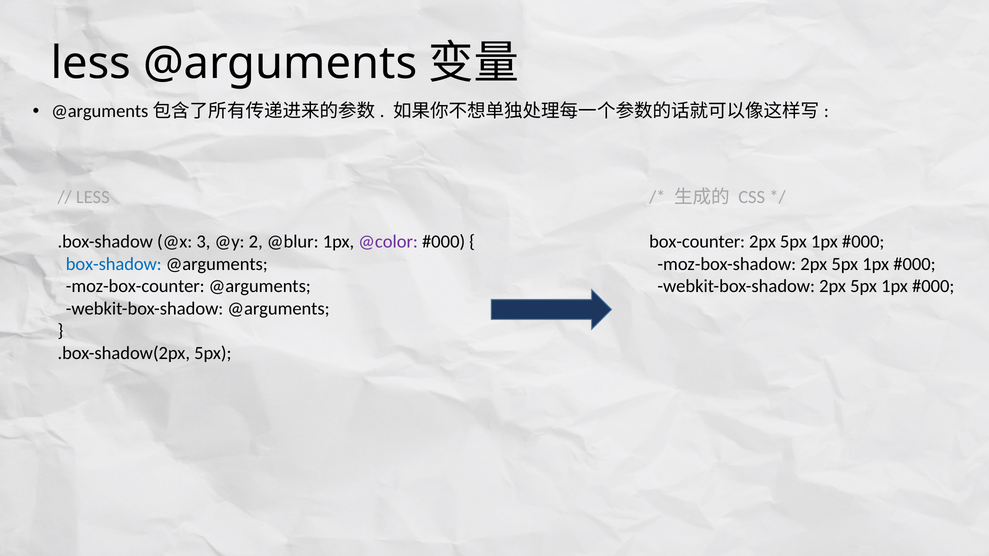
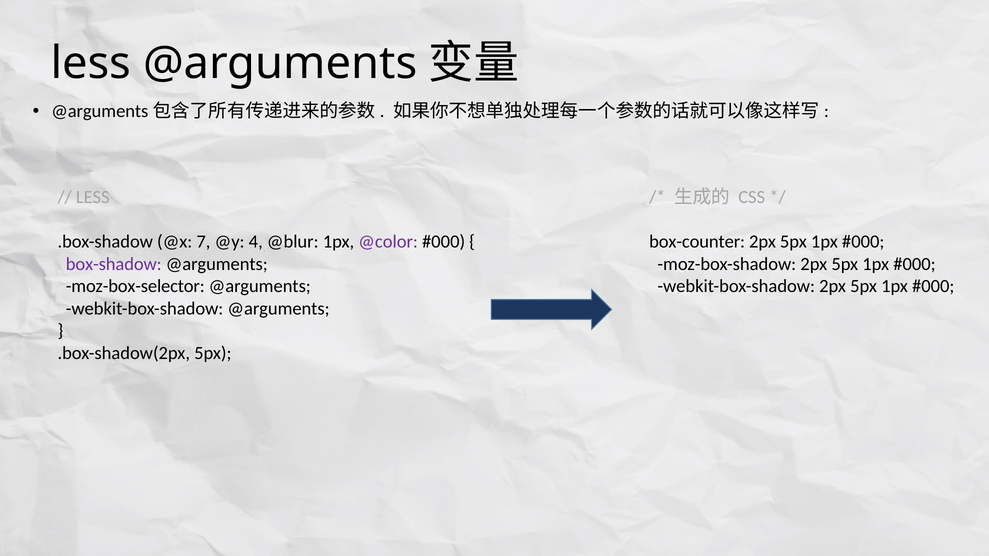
3: 3 -> 7
2: 2 -> 4
box-shadow colour: blue -> purple
moz-box-counter: moz-box-counter -> moz-box-selector
